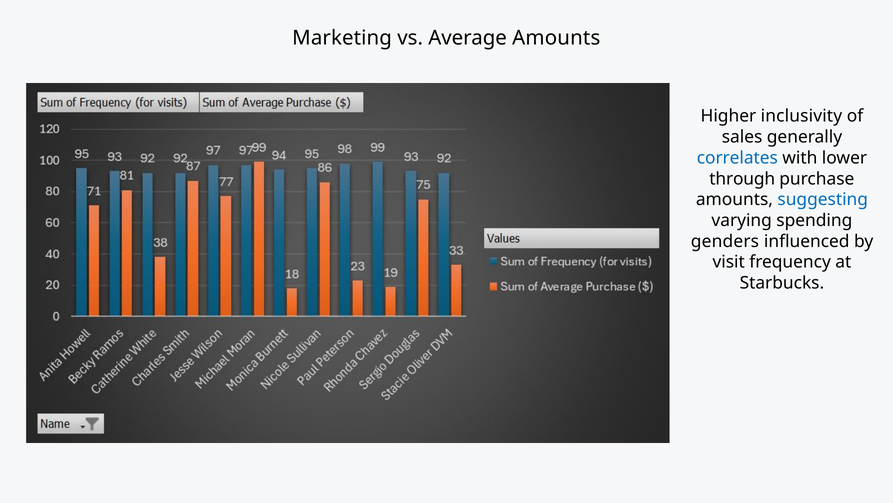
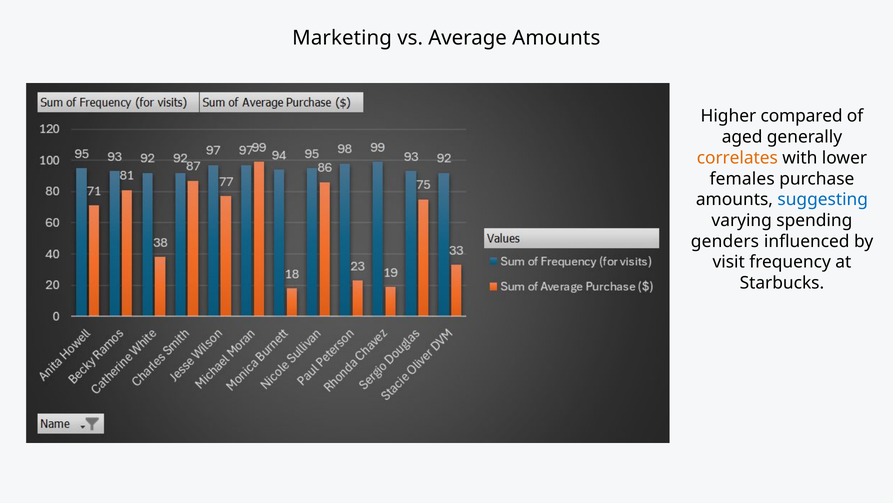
inclusivity: inclusivity -> compared
sales: sales -> aged
correlates colour: blue -> orange
through: through -> females
